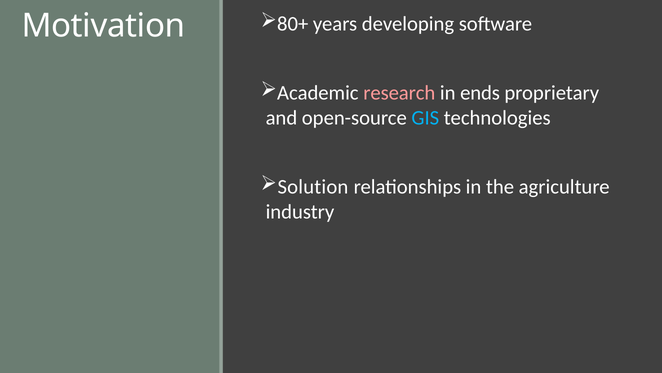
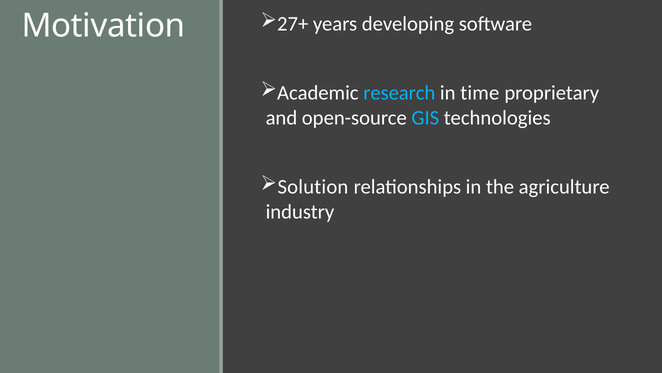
80+: 80+ -> 27+
research colour: pink -> light blue
ends: ends -> time
